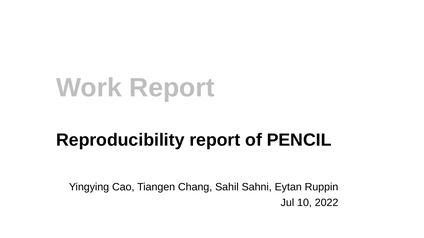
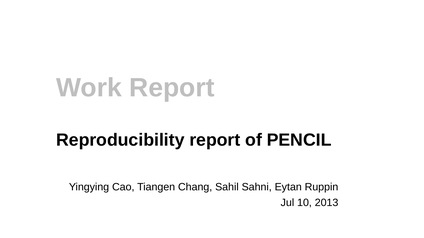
2022: 2022 -> 2013
